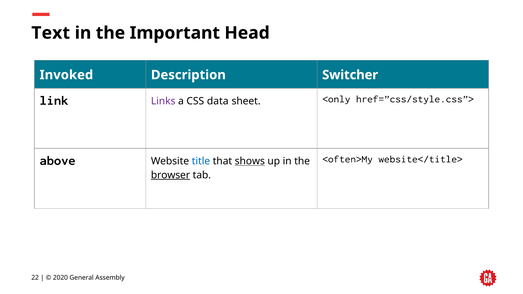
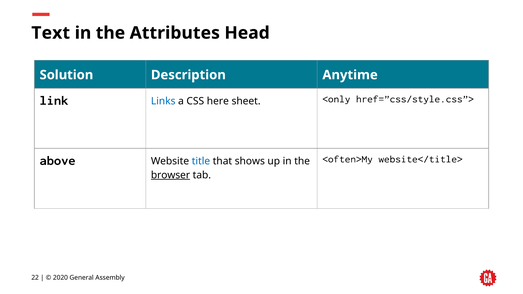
Important: Important -> Attributes
Invoked: Invoked -> Solution
Switcher: Switcher -> Anytime
Links colour: purple -> blue
data: data -> here
shows underline: present -> none
